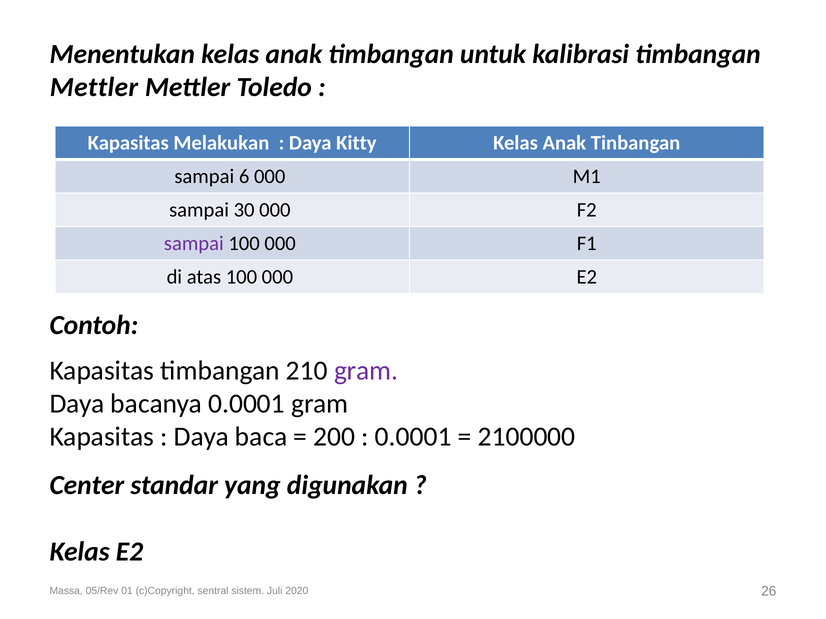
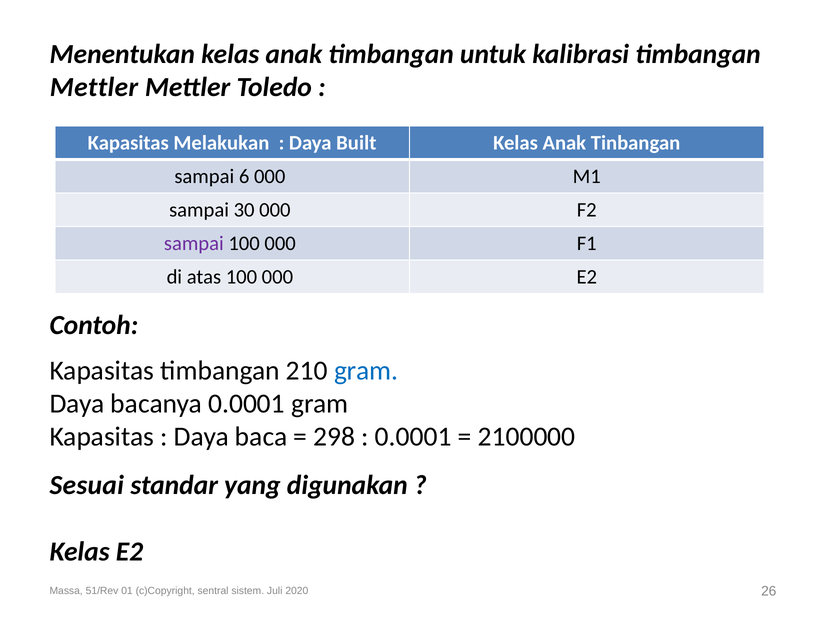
Kitty: Kitty -> Built
gram at (366, 371) colour: purple -> blue
200: 200 -> 298
Center: Center -> Sesuai
05/Rev: 05/Rev -> 51/Rev
